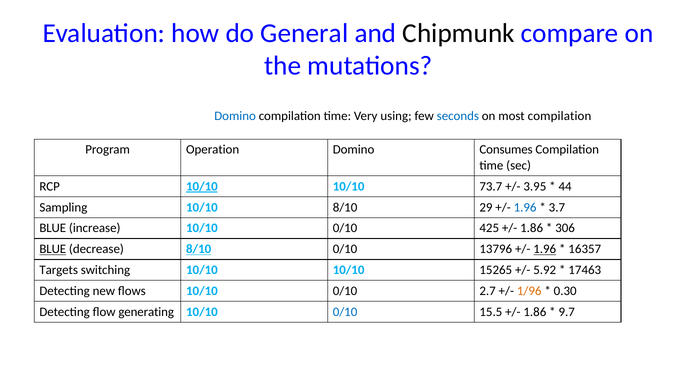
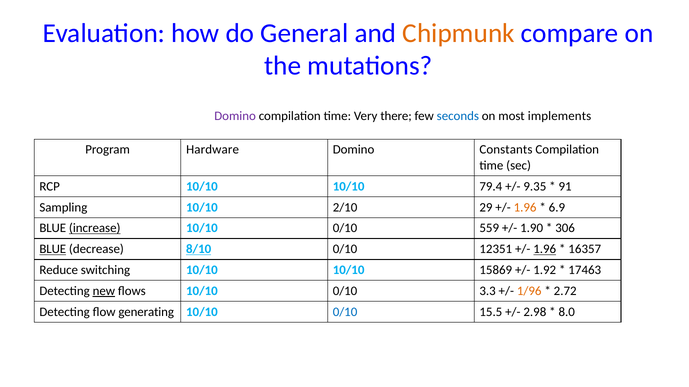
Chipmunk colour: black -> orange
Domino at (235, 116) colour: blue -> purple
using: using -> there
most compilation: compilation -> implements
Operation: Operation -> Hardware
Consumes: Consumes -> Constants
10/10 at (202, 187) underline: present -> none
73.7: 73.7 -> 79.4
3.95: 3.95 -> 9.35
44: 44 -> 91
10/10 8/10: 8/10 -> 2/10
1.96 at (525, 208) colour: blue -> orange
3.7: 3.7 -> 6.9
increase underline: none -> present
425: 425 -> 559
1.86 at (532, 229): 1.86 -> 1.90
13796: 13796 -> 12351
Targets: Targets -> Reduce
15265: 15265 -> 15869
5.92: 5.92 -> 1.92
new underline: none -> present
2.7: 2.7 -> 3.3
0.30: 0.30 -> 2.72
1.86 at (535, 312): 1.86 -> 2.98
9.7: 9.7 -> 8.0
